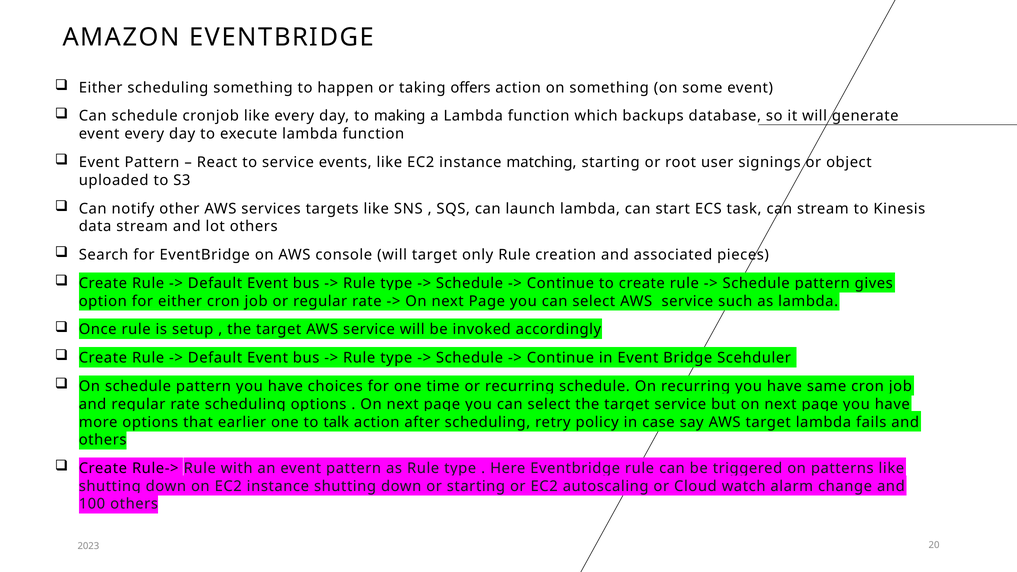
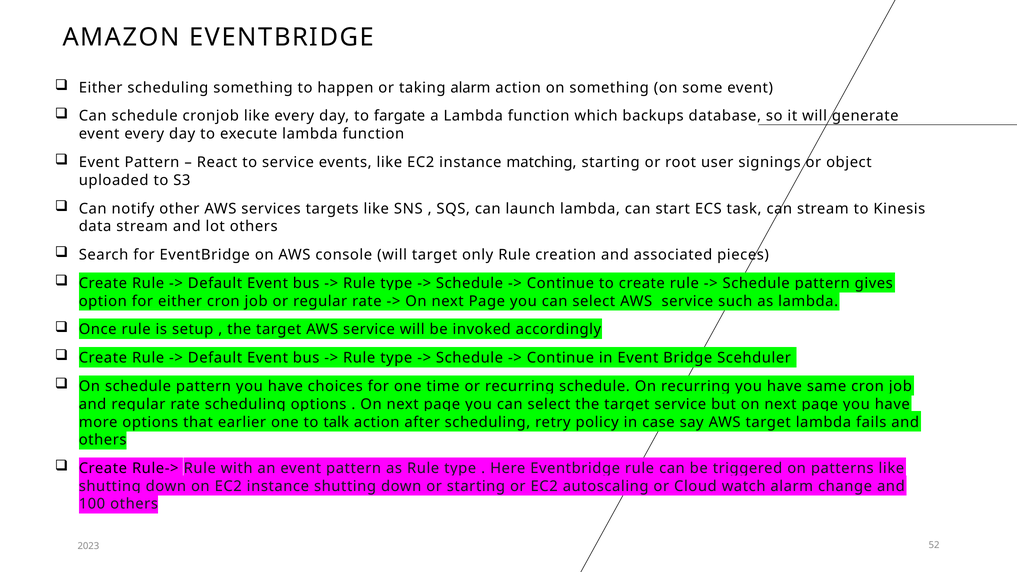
taking offers: offers -> alarm
making: making -> fargate
20: 20 -> 52
